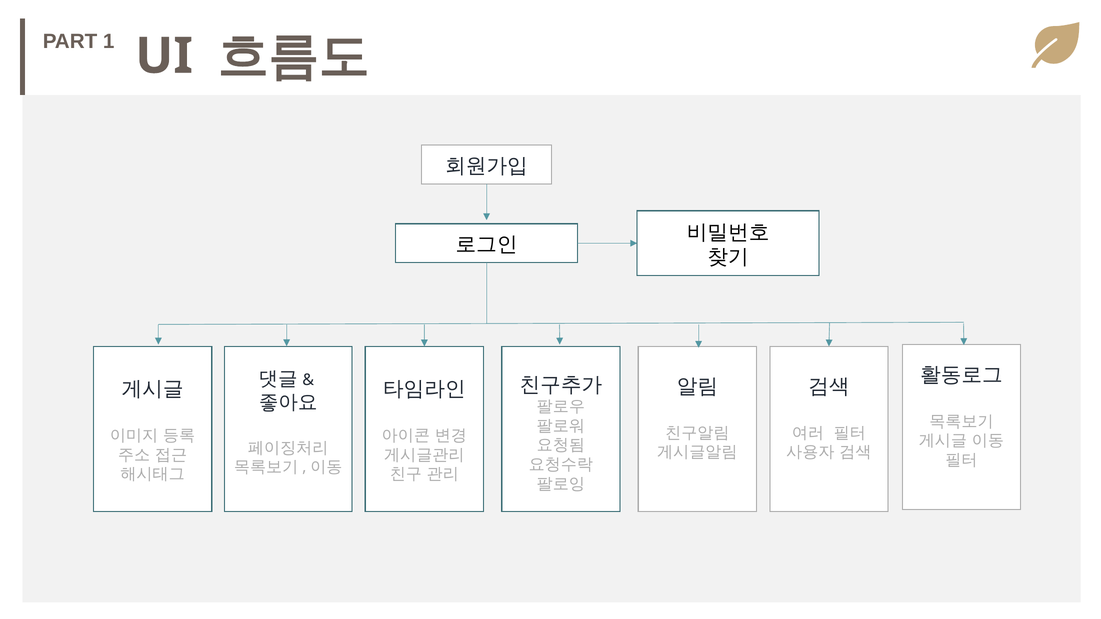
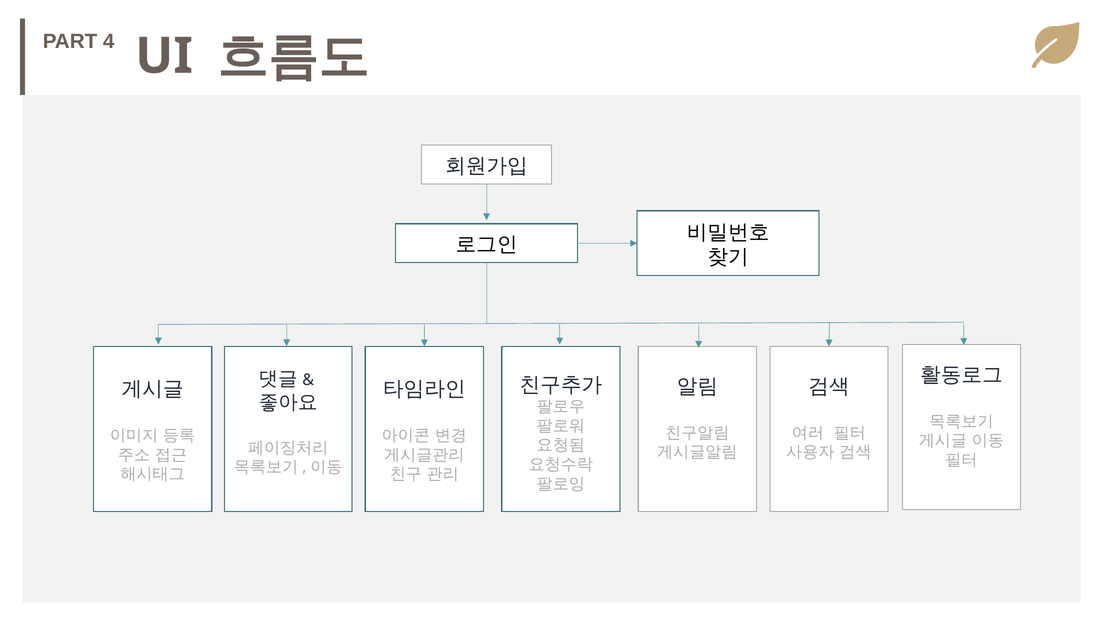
1: 1 -> 4
